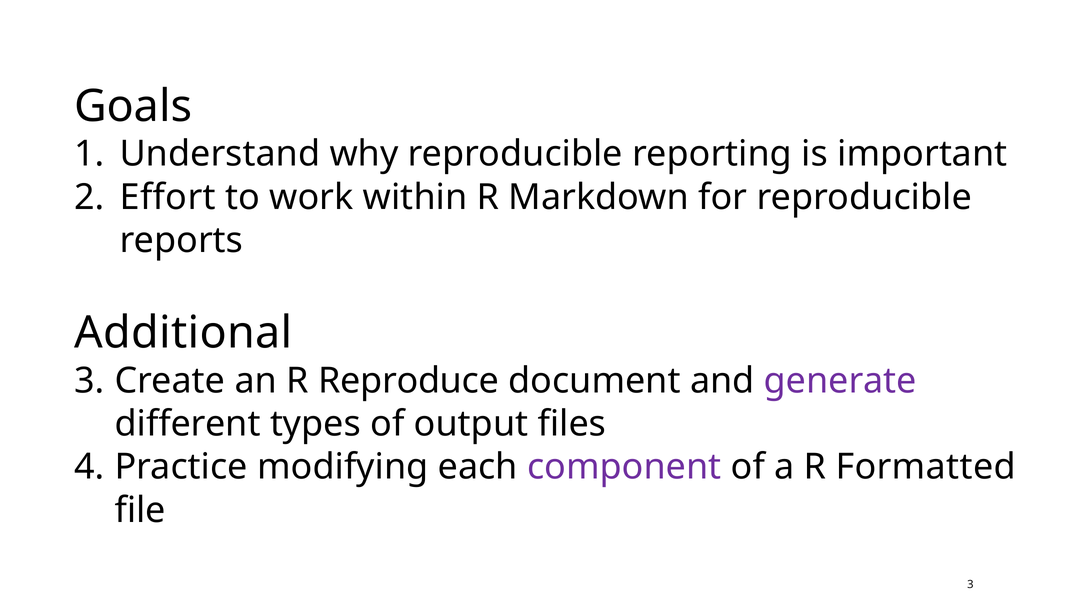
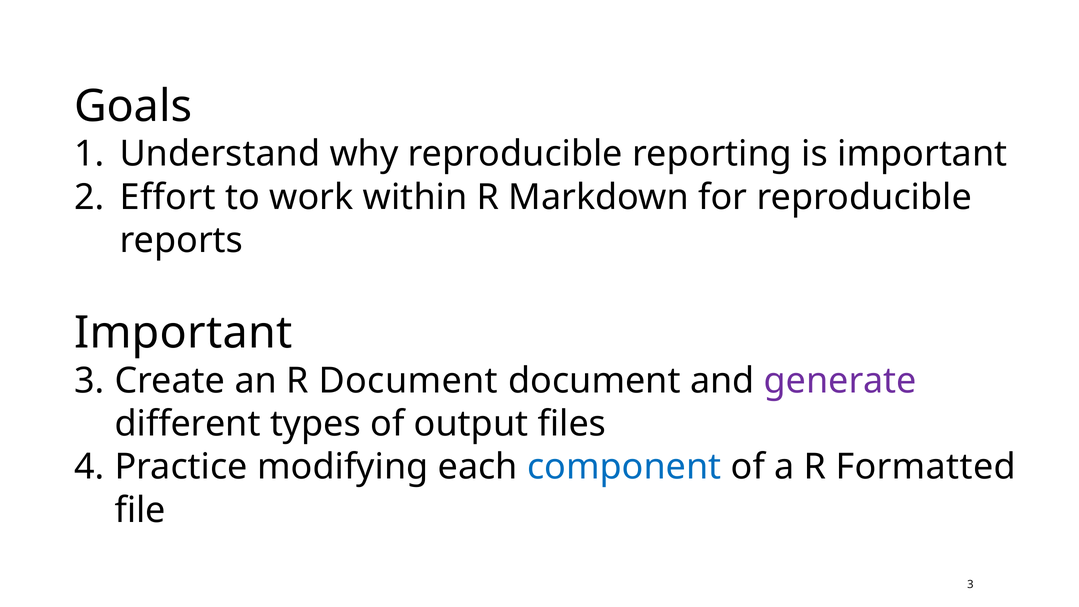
Additional at (183, 333): Additional -> Important
R Reproduce: Reproduce -> Document
component colour: purple -> blue
